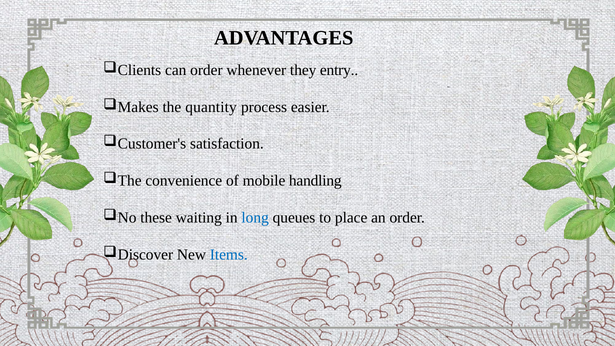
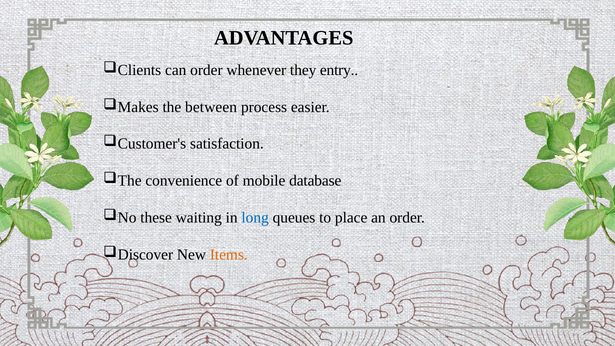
quantity: quantity -> between
handling: handling -> database
Items colour: blue -> orange
